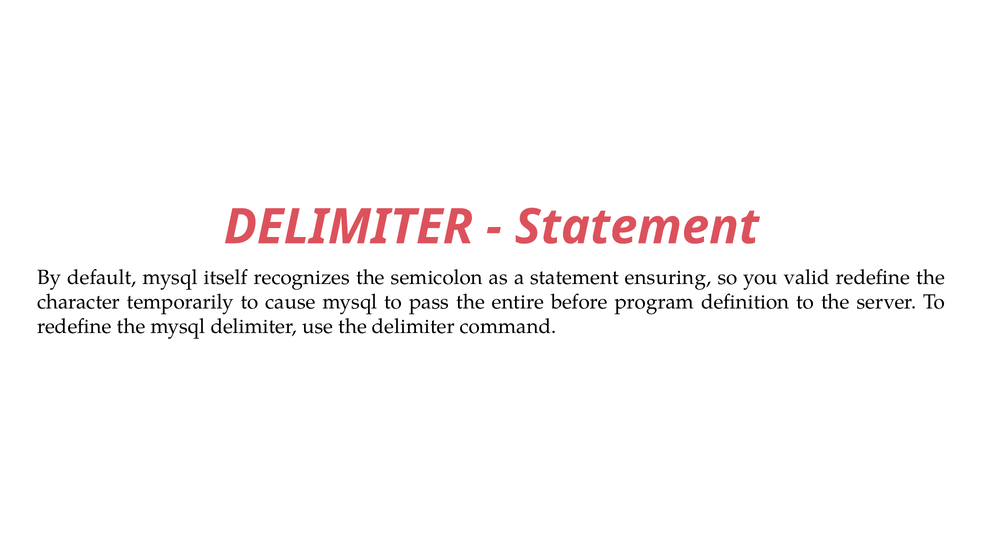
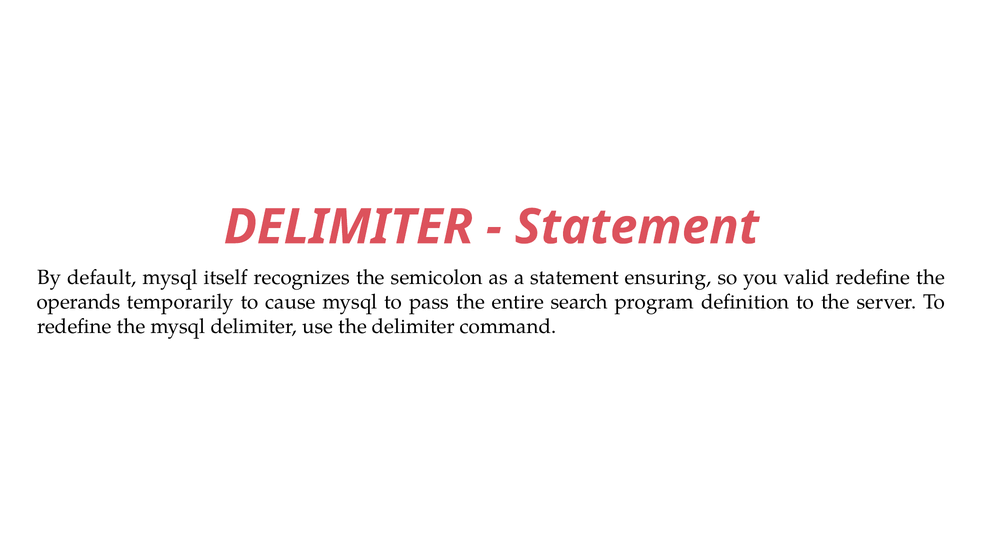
character: character -> operands
before: before -> search
